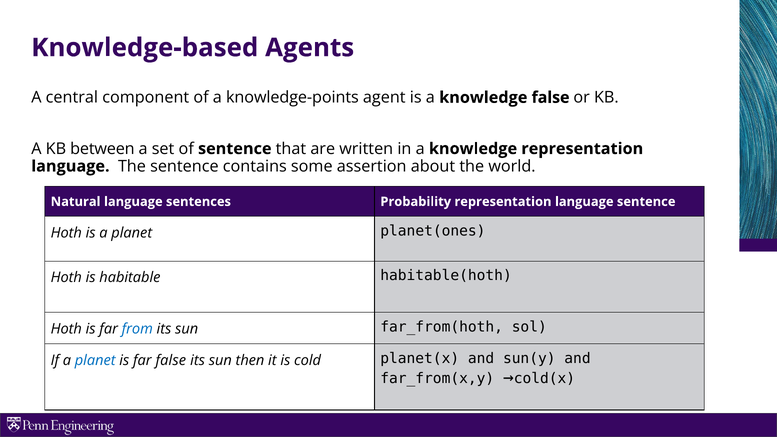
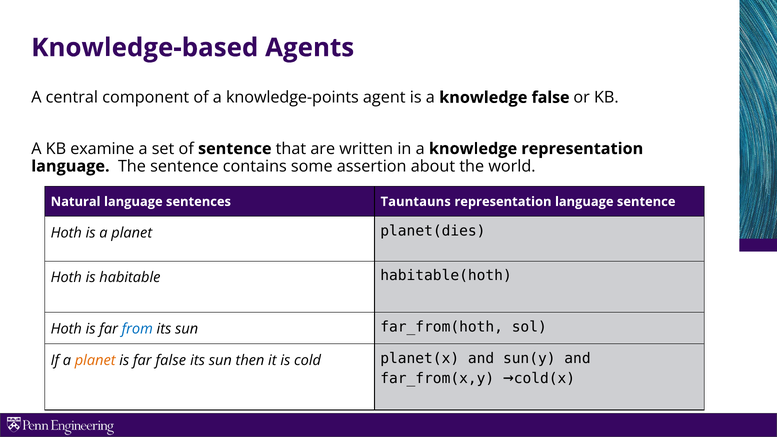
between: between -> examine
Probability: Probability -> Tauntauns
planet(ones: planet(ones -> planet(dies
planet at (95, 360) colour: blue -> orange
